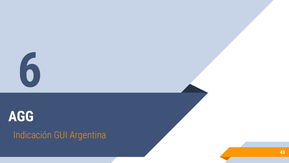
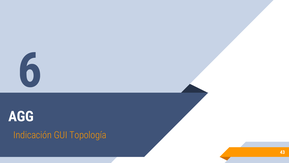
Argentina: Argentina -> Topología
